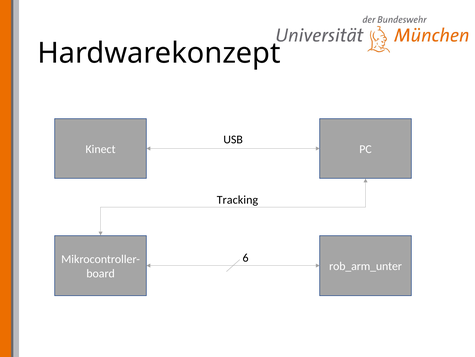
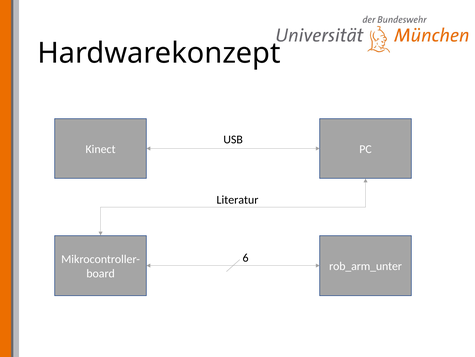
Tracking: Tracking -> Literatur
